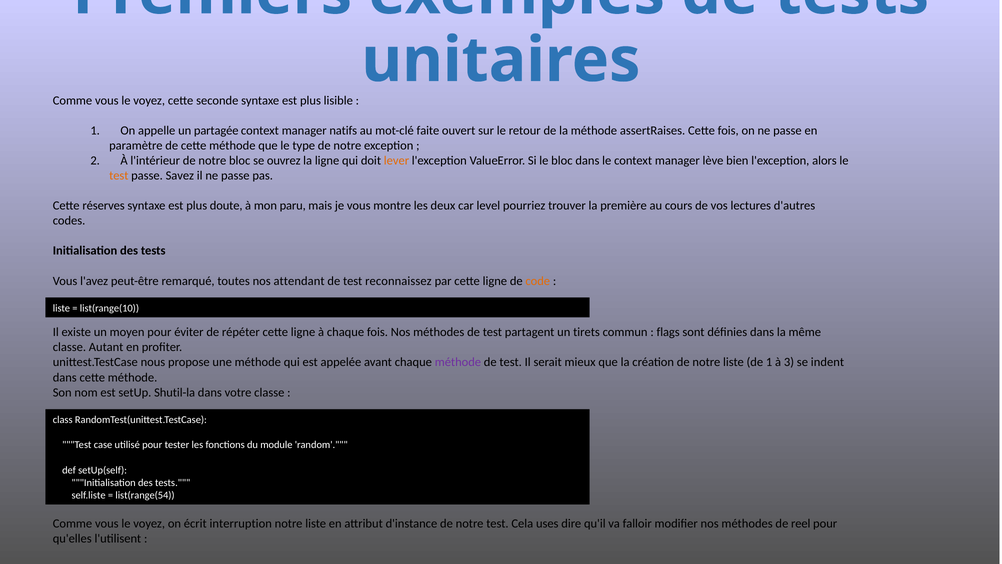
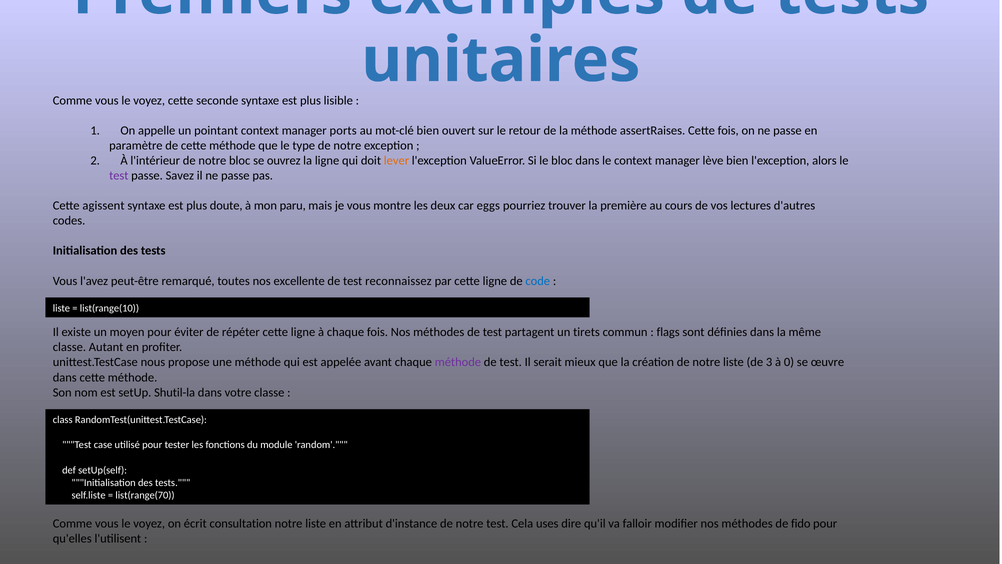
partagée: partagée -> pointant
natifs: natifs -> ports
mot-clé faite: faite -> bien
test at (119, 176) colour: orange -> purple
réserves: réserves -> agissent
level: level -> eggs
attendant: attendant -> excellente
code colour: orange -> blue
de 1: 1 -> 3
3: 3 -> 0
indent: indent -> œuvre
list(range(54: list(range(54 -> list(range(70
interruption: interruption -> consultation
reel: reel -> fido
